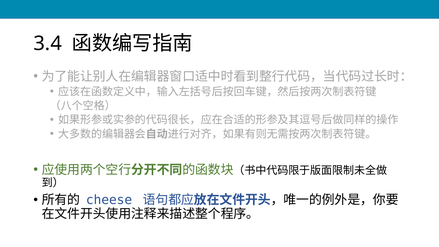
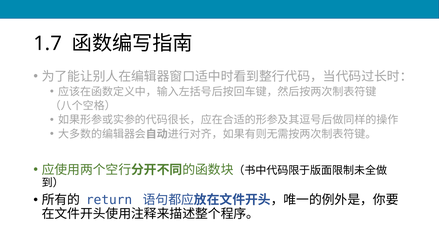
3.4: 3.4 -> 1.7
cheese: cheese -> return
